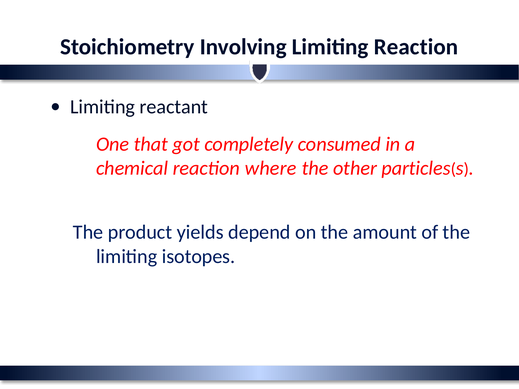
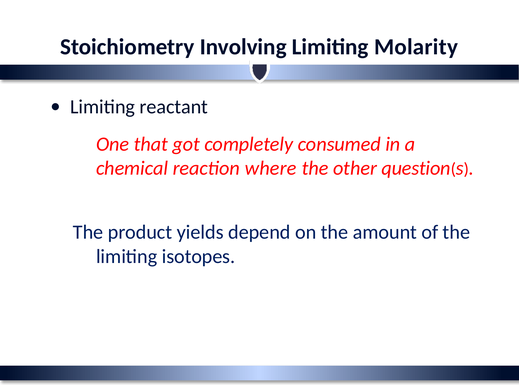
Limiting Reaction: Reaction -> Molarity
particles: particles -> question
